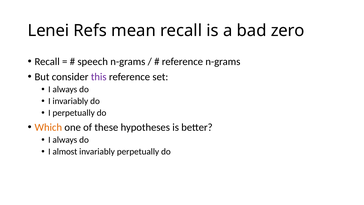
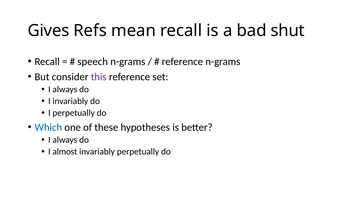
Lenei: Lenei -> Gives
zero: zero -> shut
Which colour: orange -> blue
